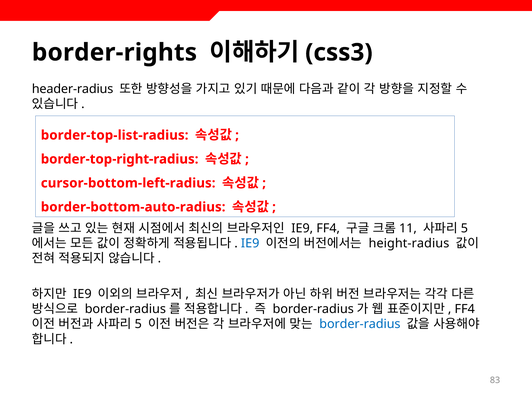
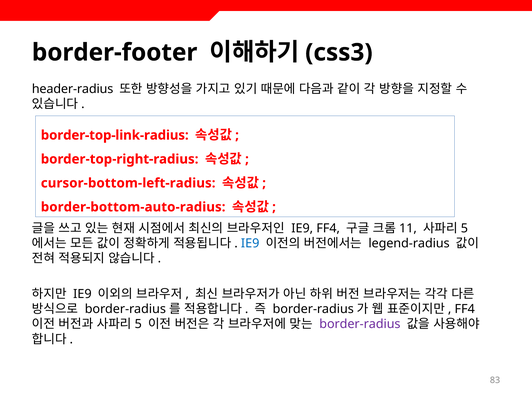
border-rights: border-rights -> border-footer
border-top-list-radius: border-top-list-radius -> border-top-link-radius
height-radius: height-radius -> legend-radius
border-radius colour: blue -> purple
